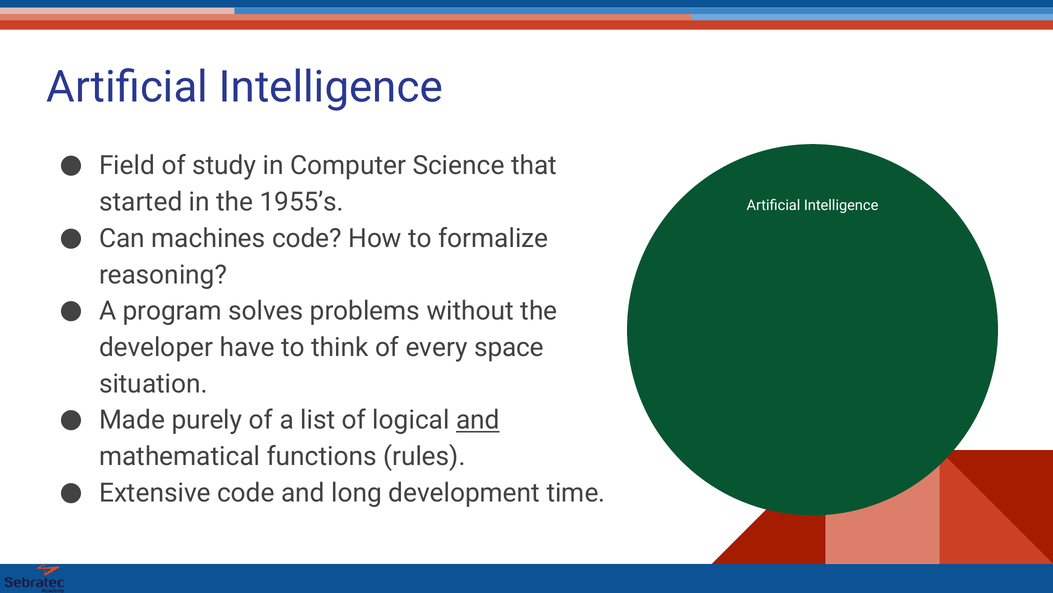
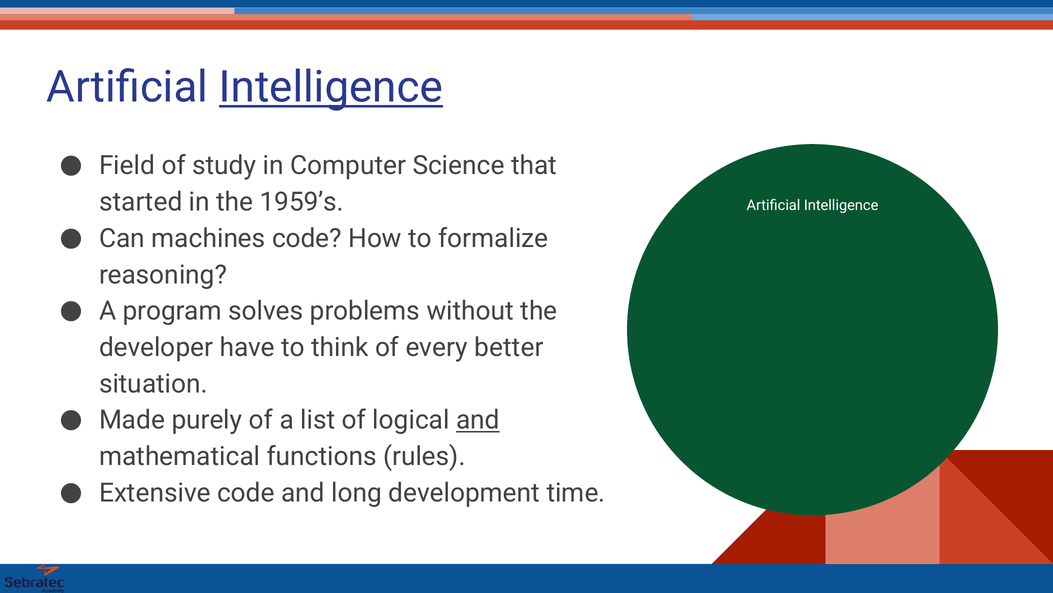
Intelligence at (331, 87) underline: none -> present
1955’s: 1955’s -> 1959’s
space: space -> better
